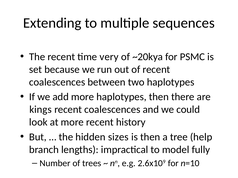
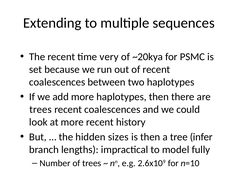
kings at (41, 110): kings -> trees
help: help -> infer
